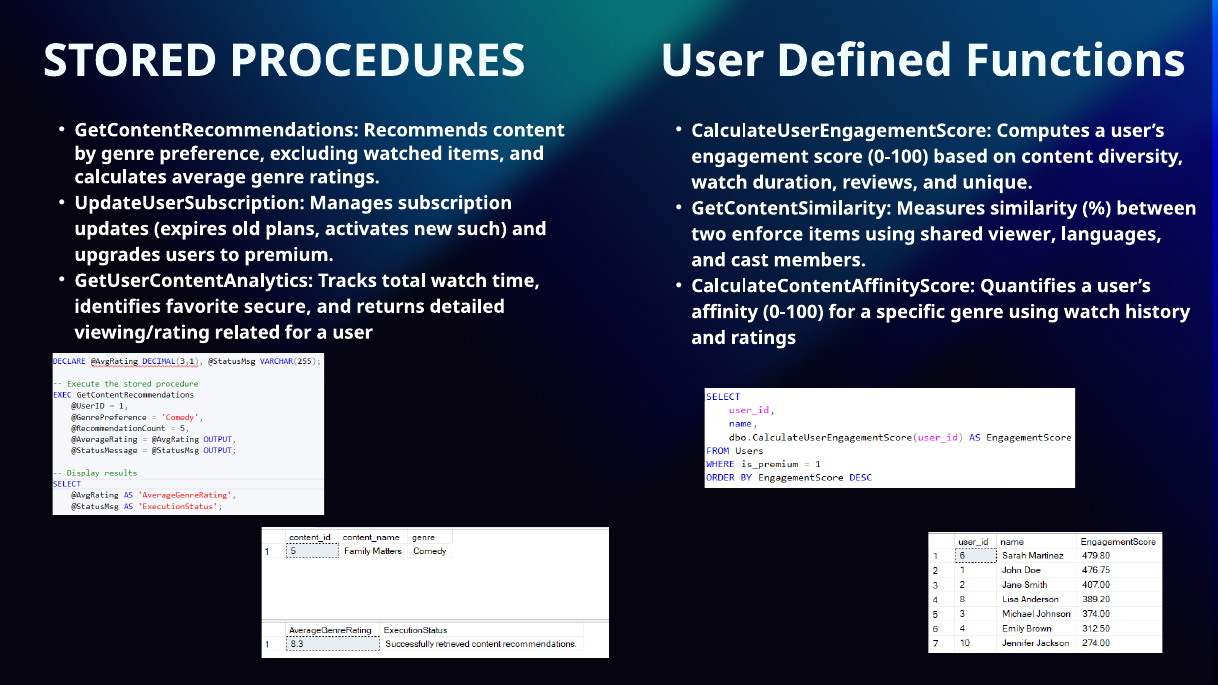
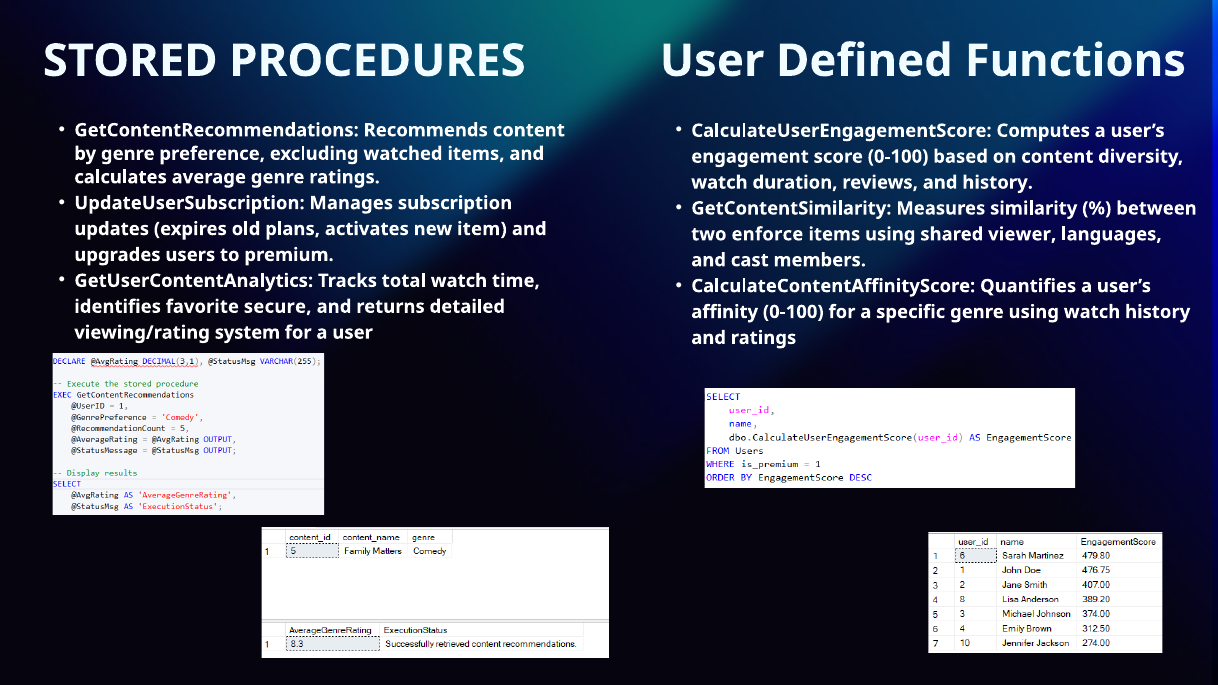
and unique: unique -> history
such: such -> item
related: related -> system
